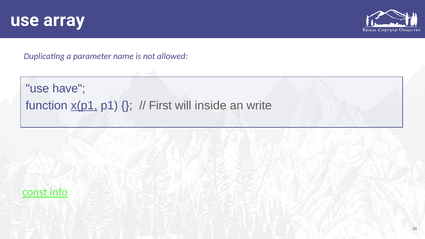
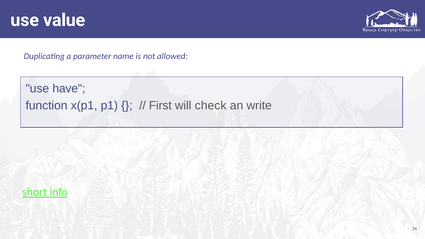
array: array -> value
x(p1 underline: present -> none
inside: inside -> check
const: const -> short
